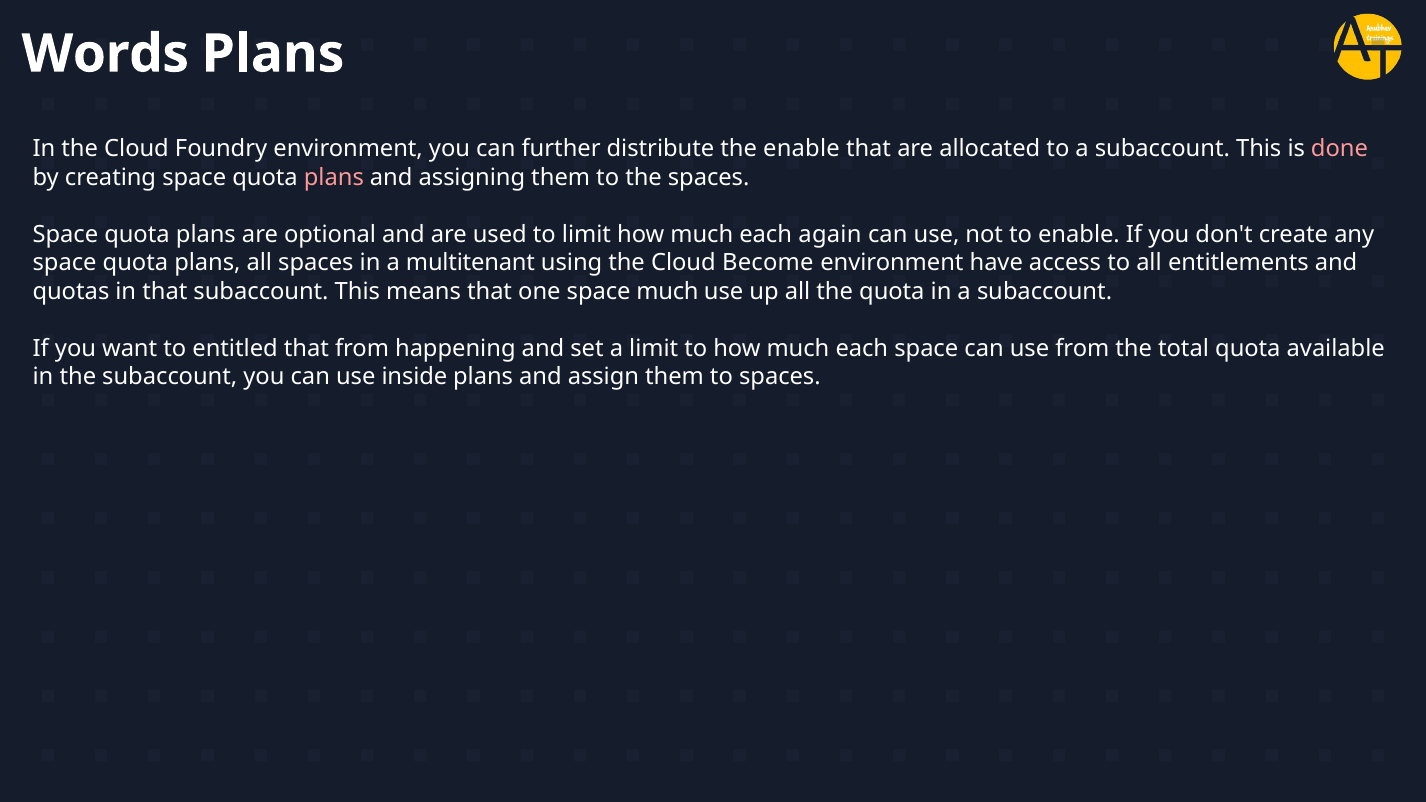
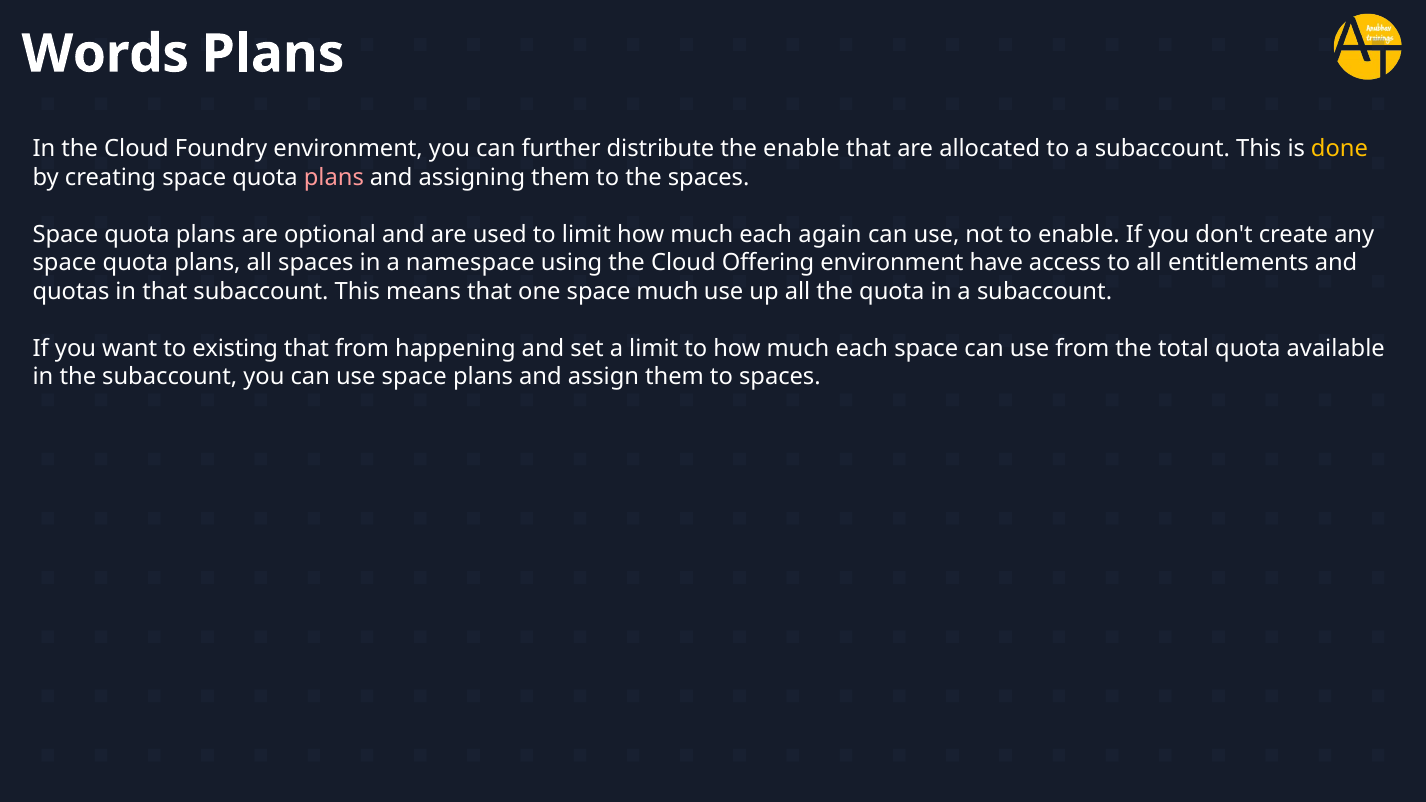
done colour: pink -> yellow
multitenant: multitenant -> namespace
Become: Become -> Offering
entitled: entitled -> existing
use inside: inside -> space
